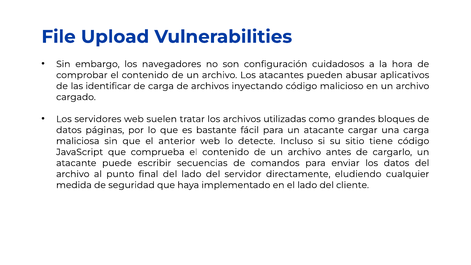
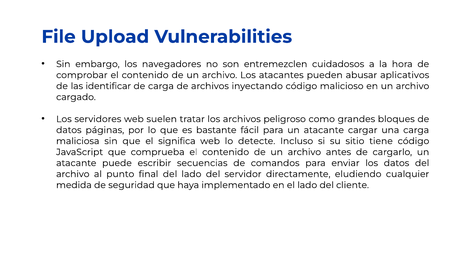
configuración: configuración -> entremezclen
utilizadas: utilizadas -> peligroso
anterior: anterior -> significa
